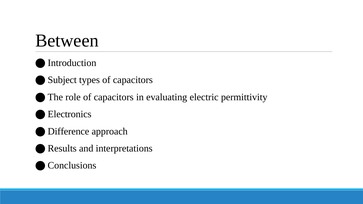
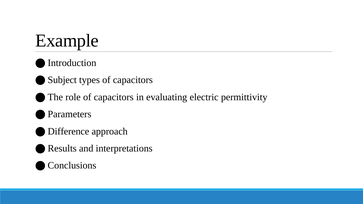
Between: Between -> Example
Electronics: Electronics -> Parameters
